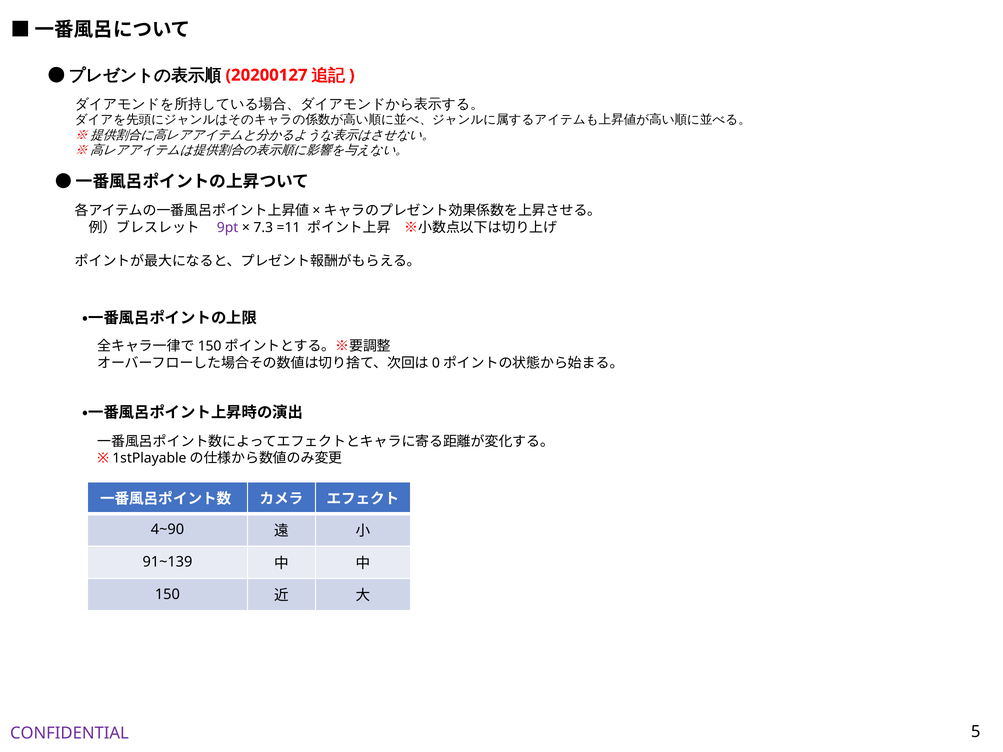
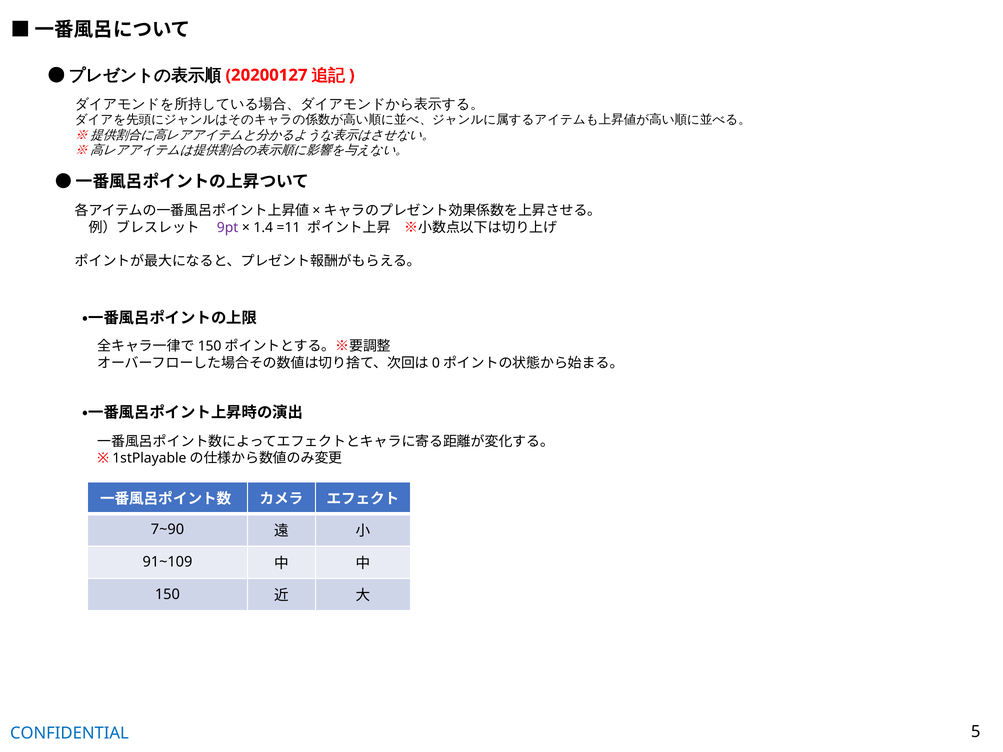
7.3: 7.3 -> 1.4
4~90: 4~90 -> 7~90
91~139: 91~139 -> 91~109
CONFIDENTIAL colour: purple -> blue
